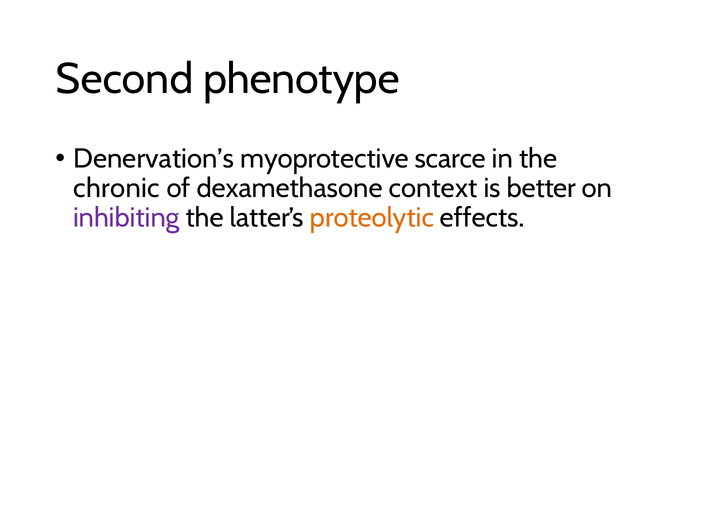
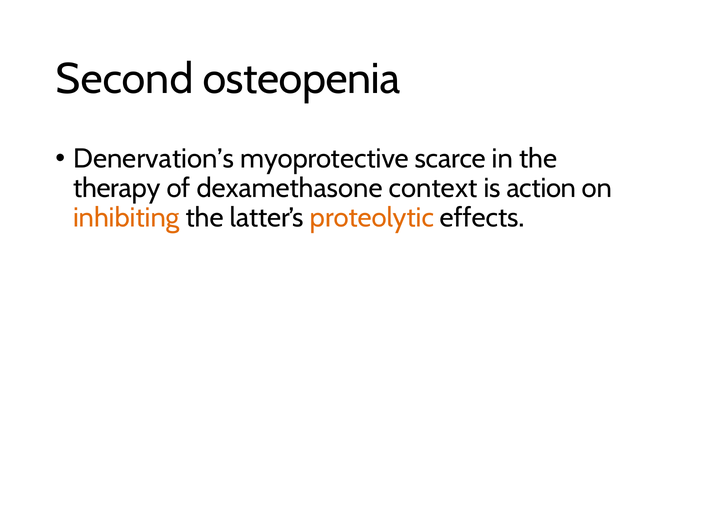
phenotype: phenotype -> osteopenia
chronic: chronic -> therapy
better: better -> action
inhibiting colour: purple -> orange
